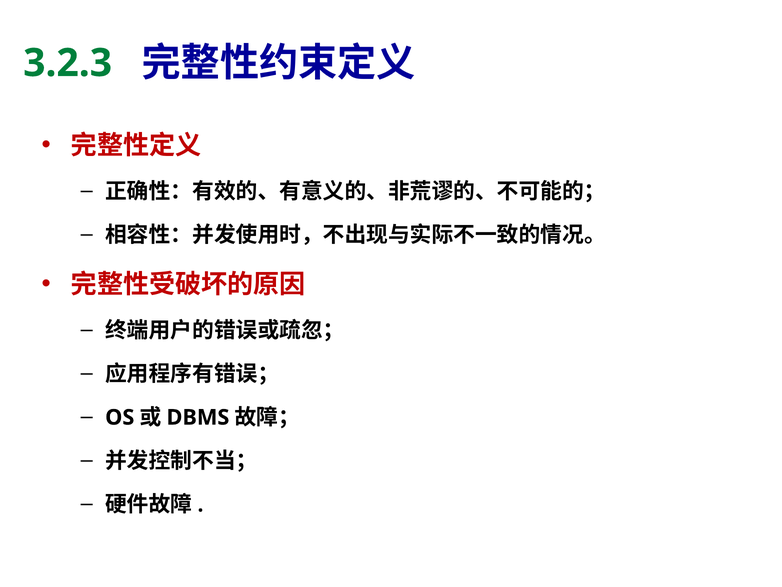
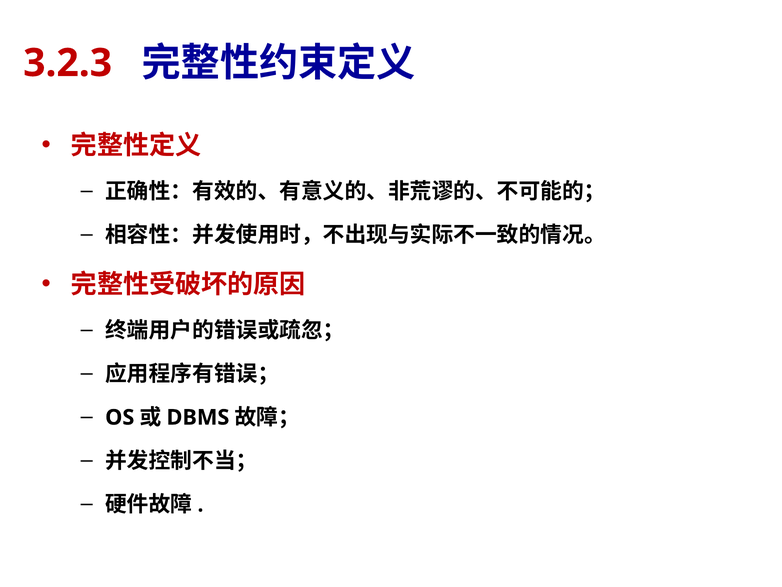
3.2.3 colour: green -> red
